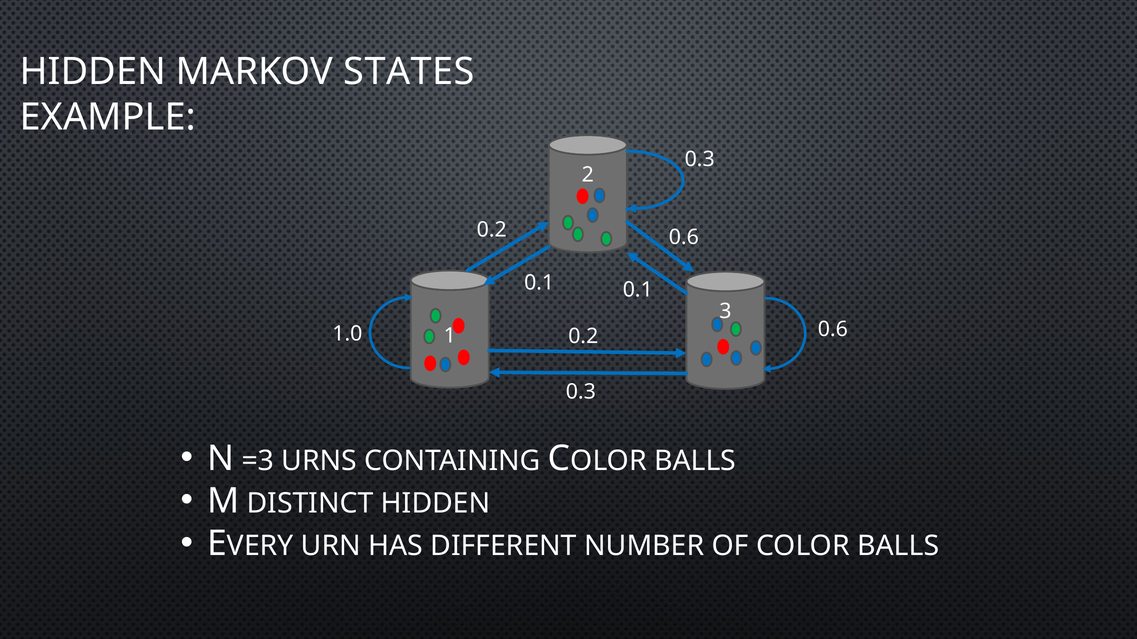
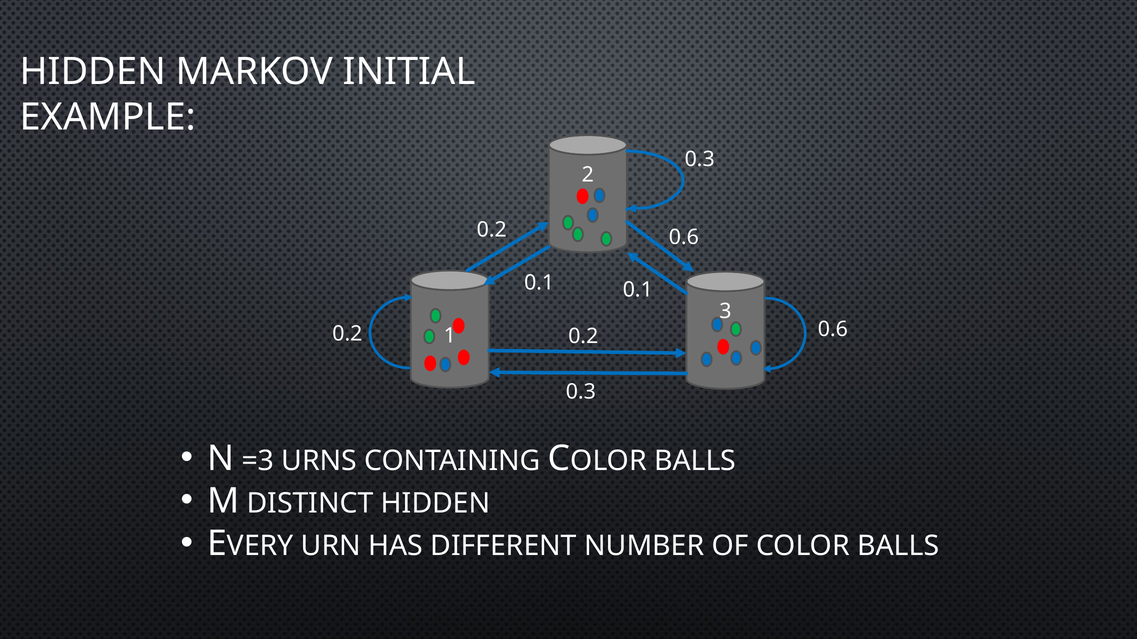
STATES: STATES -> INITIAL
1.0 at (347, 334): 1.0 -> 0.2
